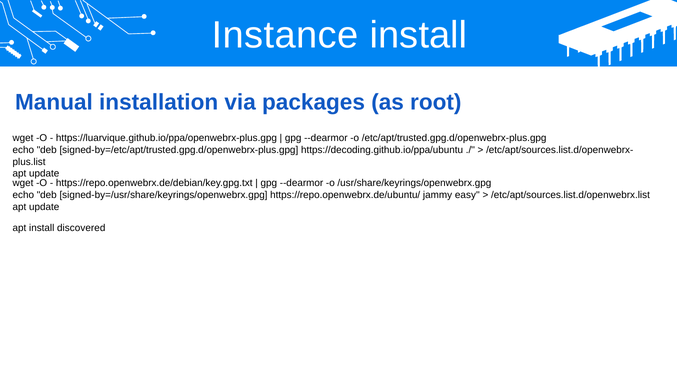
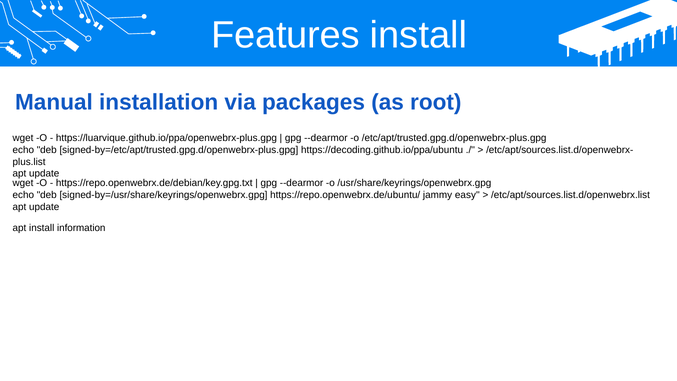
Instance: Instance -> Features
discovered: discovered -> information
